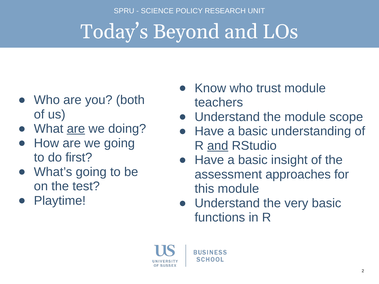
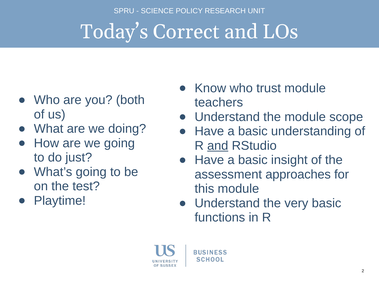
Beyond: Beyond -> Correct
are at (76, 129) underline: present -> none
first: first -> just
